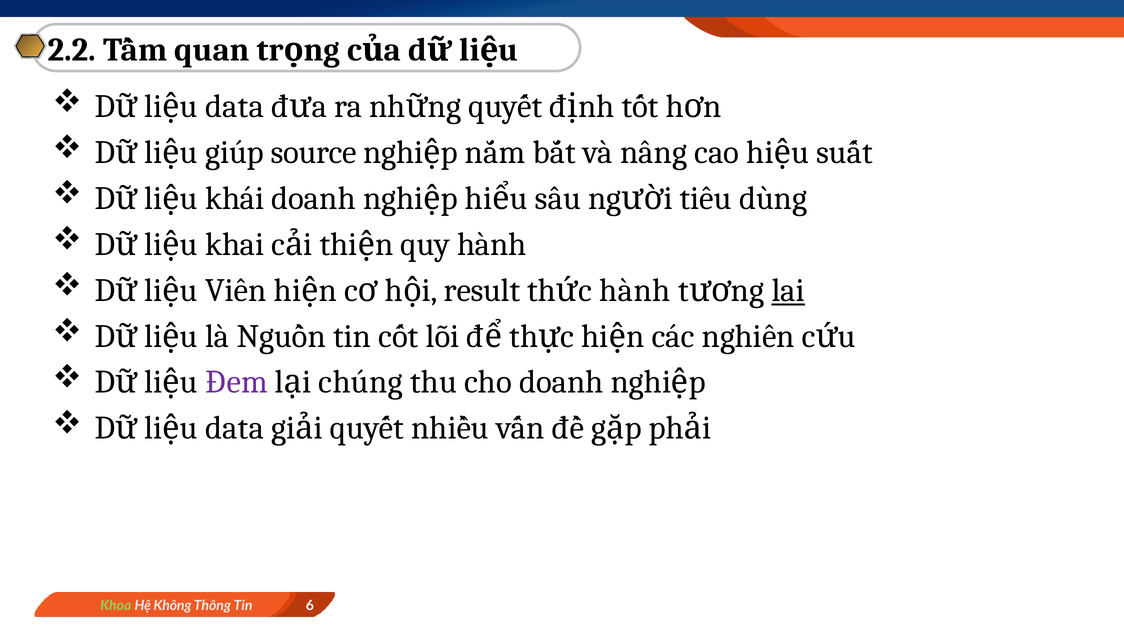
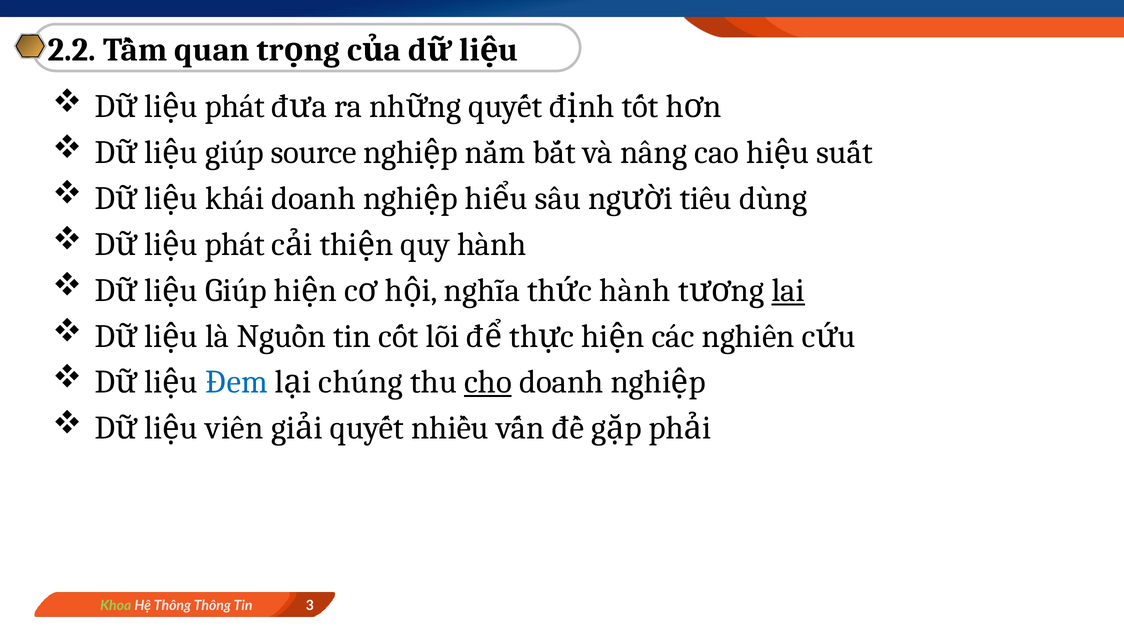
data at (235, 107): data -> phát
khai at (235, 244): khai -> phát
Viên at (236, 290): Viên -> Giúp
result: result -> nghĩa
Đem colour: purple -> blue
cho underline: none -> present
data at (235, 428): data -> viên
Hệ Không: Không -> Thông
6: 6 -> 3
